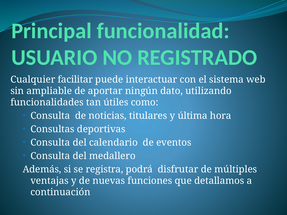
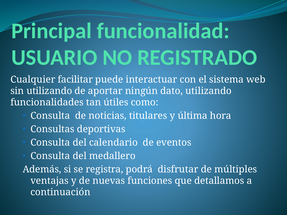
sin ampliable: ampliable -> utilizando
